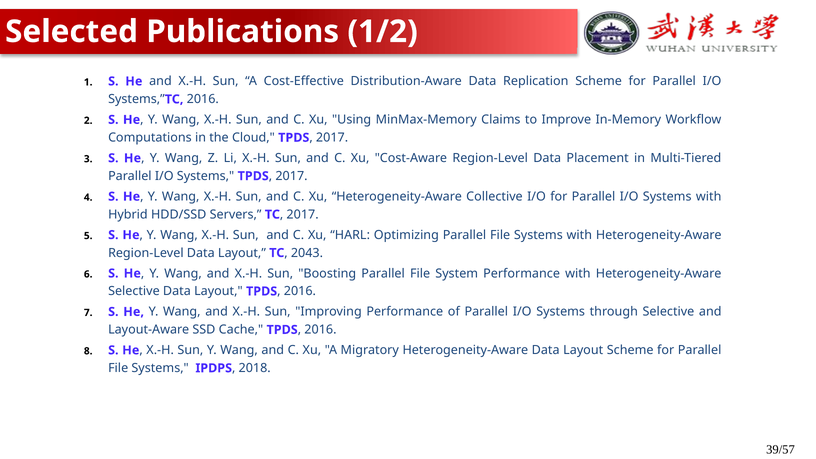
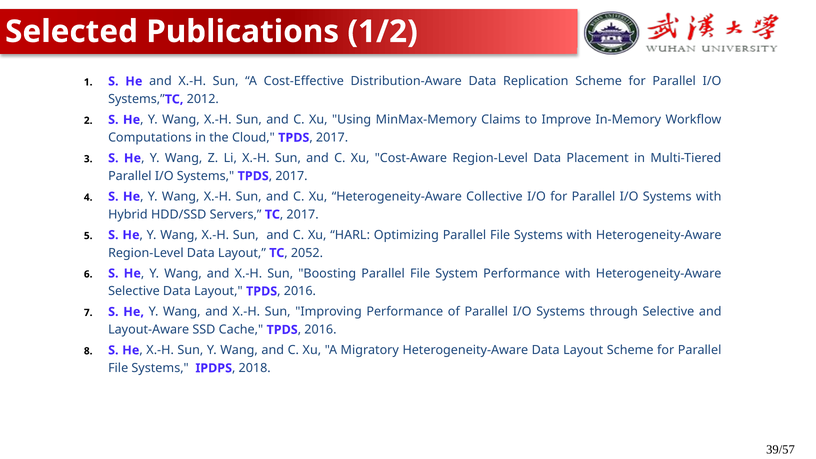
Systems,”TC 2016: 2016 -> 2012
2043: 2043 -> 2052
